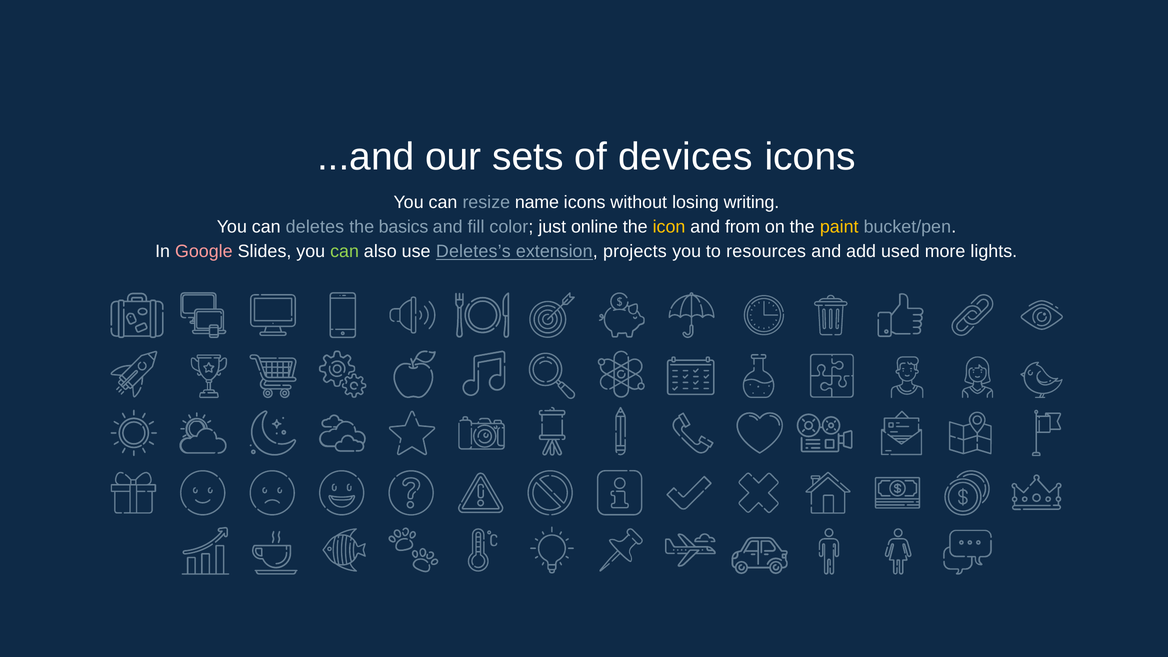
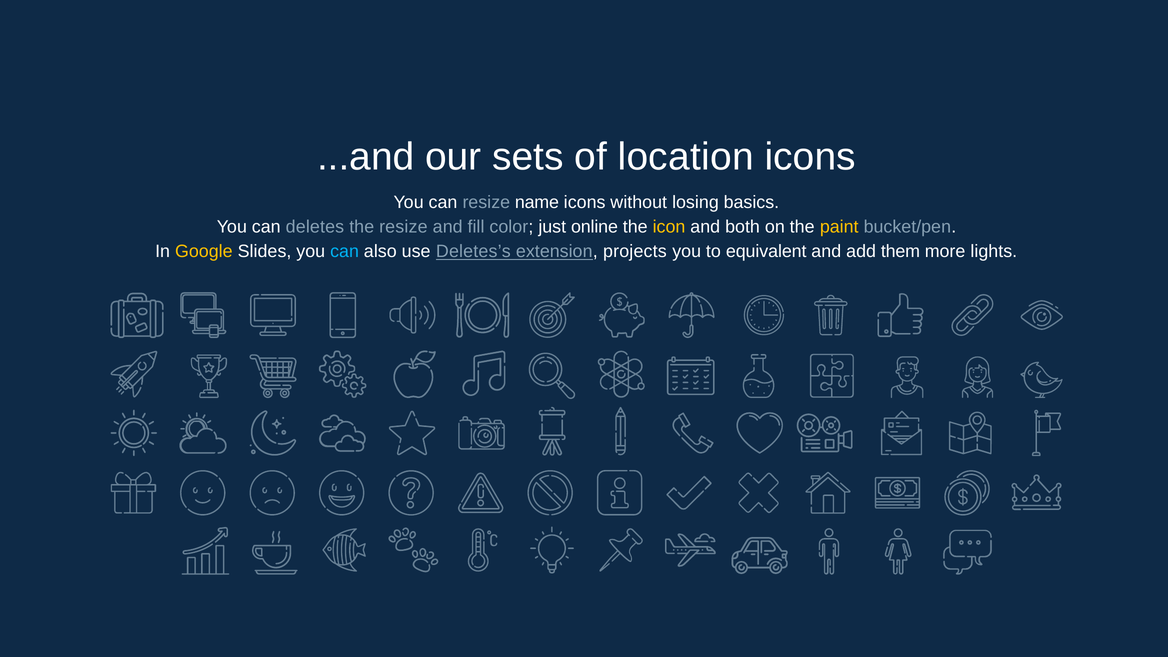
devices: devices -> location
writing: writing -> basics
the basics: basics -> resize
from: from -> both
Google colour: pink -> yellow
can at (345, 252) colour: light green -> light blue
resources: resources -> equivalent
used: used -> them
